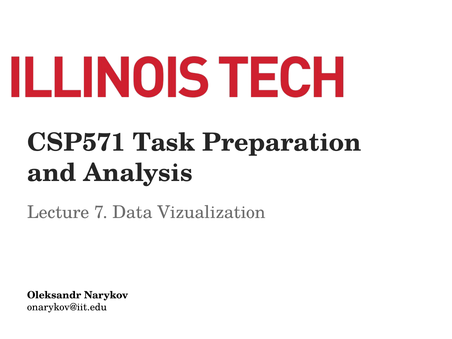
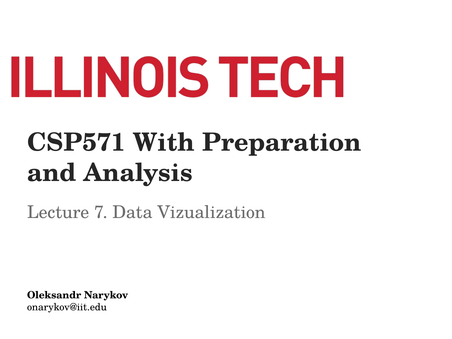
Task: Task -> With
